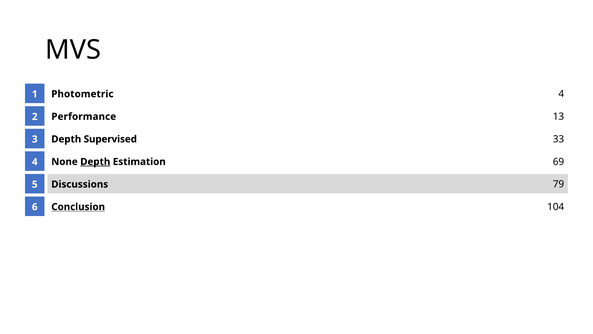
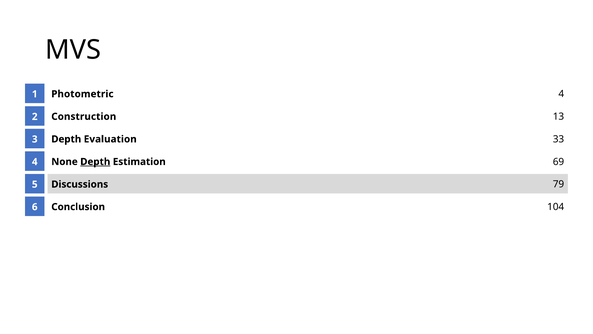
Performance: Performance -> Construction
Supervised: Supervised -> Evaluation
Conclusion underline: present -> none
